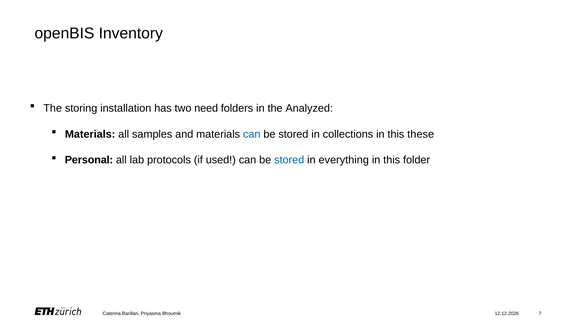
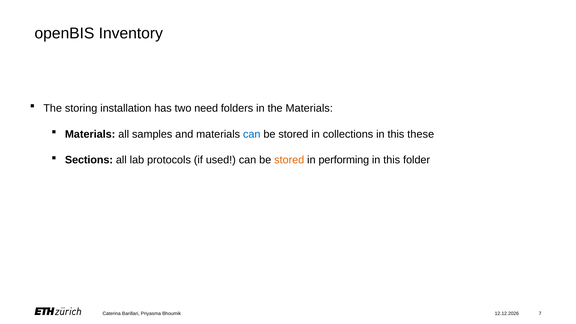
the Analyzed: Analyzed -> Materials
Personal: Personal -> Sections
stored at (289, 160) colour: blue -> orange
everything: everything -> performing
